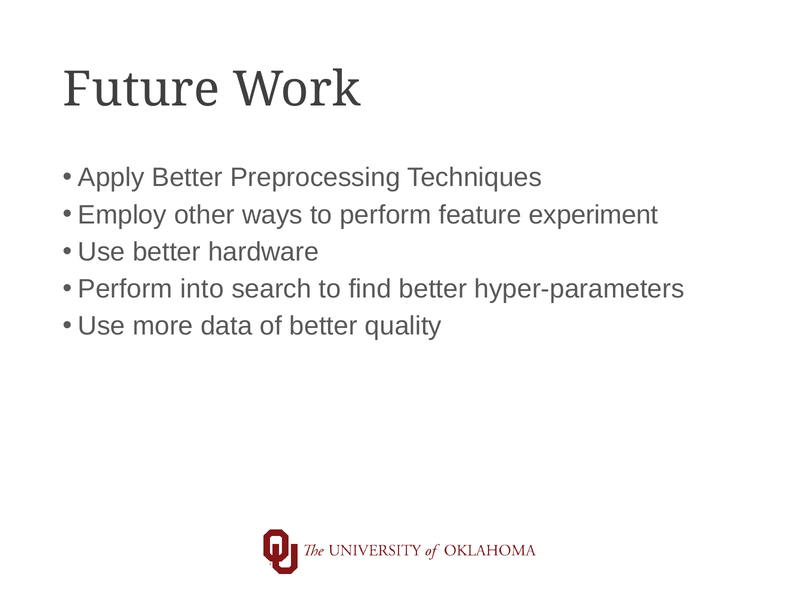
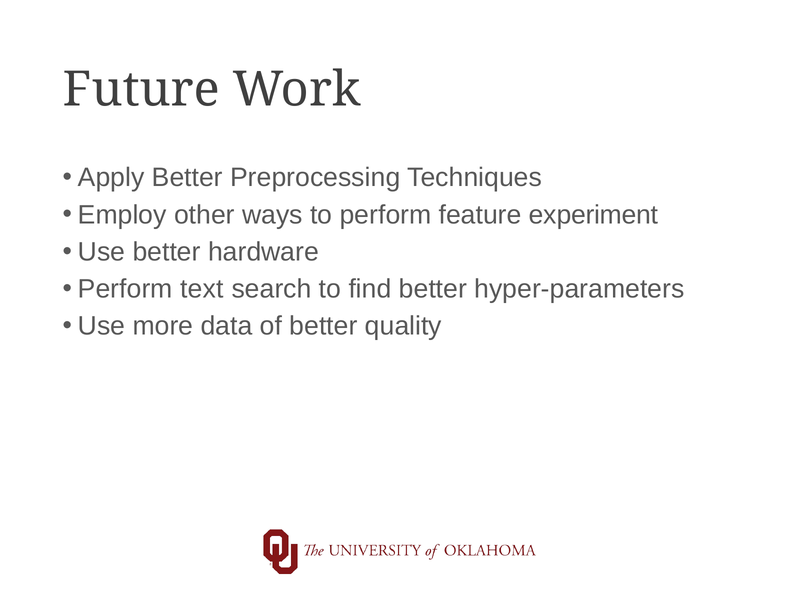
into: into -> text
